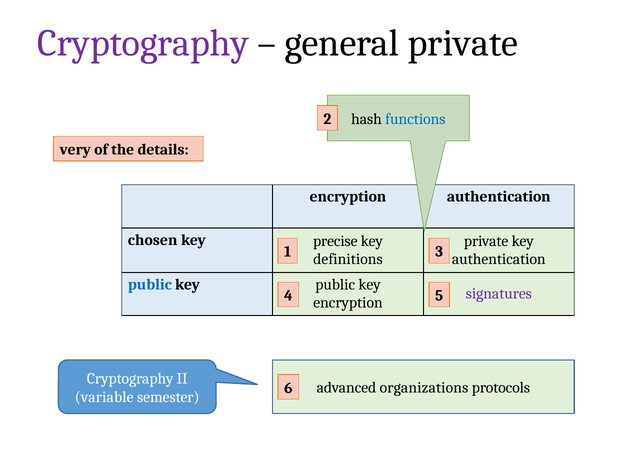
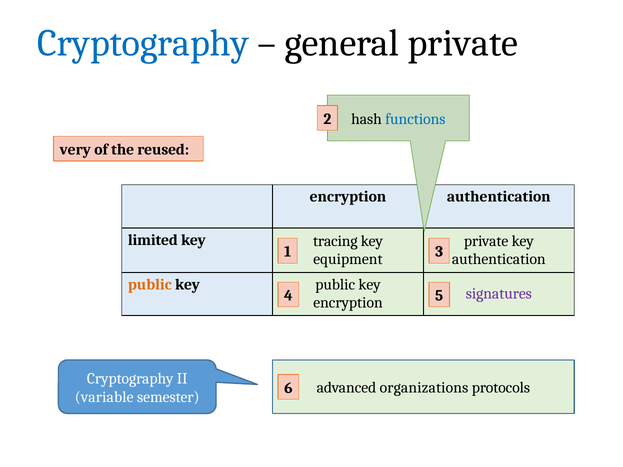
Cryptography at (143, 43) colour: purple -> blue
details: details -> reused
chosen: chosen -> limited
precise: precise -> tracing
definitions: definitions -> equipment
public at (150, 285) colour: blue -> orange
